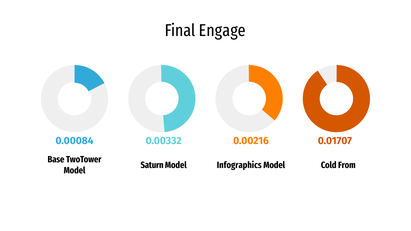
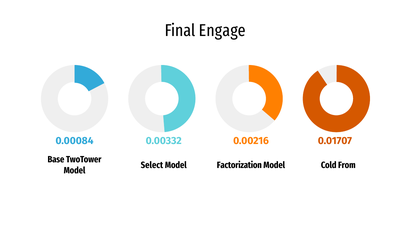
Saturn: Saturn -> Select
Infographics: Infographics -> Factorization
